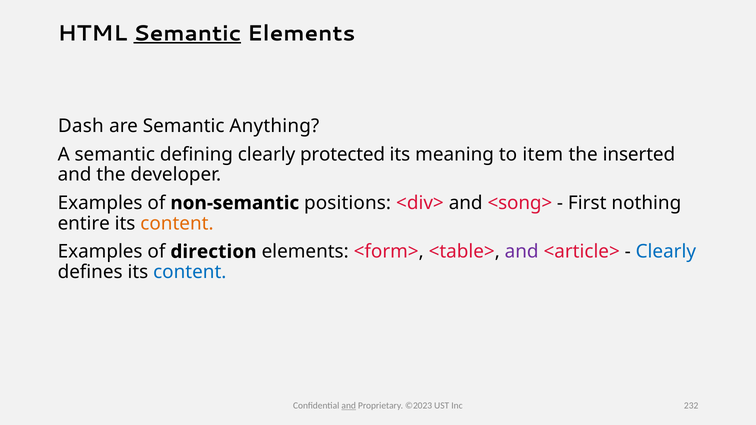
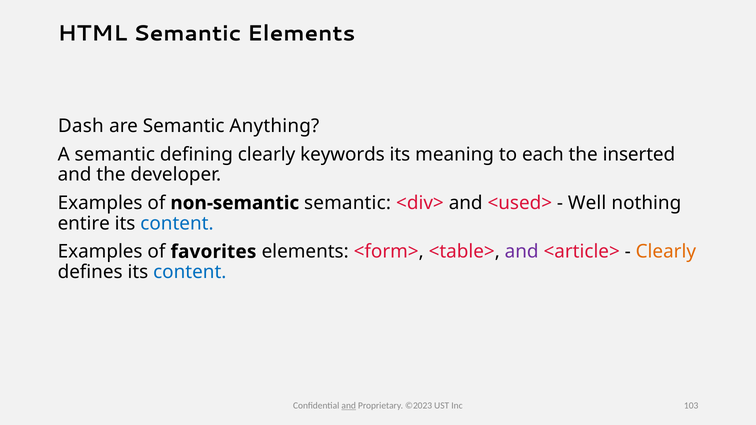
Semantic at (187, 33) underline: present -> none
protected: protected -> keywords
item: item -> each
non-semantic positions: positions -> semantic
<song>: <song> -> <used>
First: First -> Well
content at (177, 224) colour: orange -> blue
direction: direction -> favorites
Clearly at (666, 252) colour: blue -> orange
232: 232 -> 103
